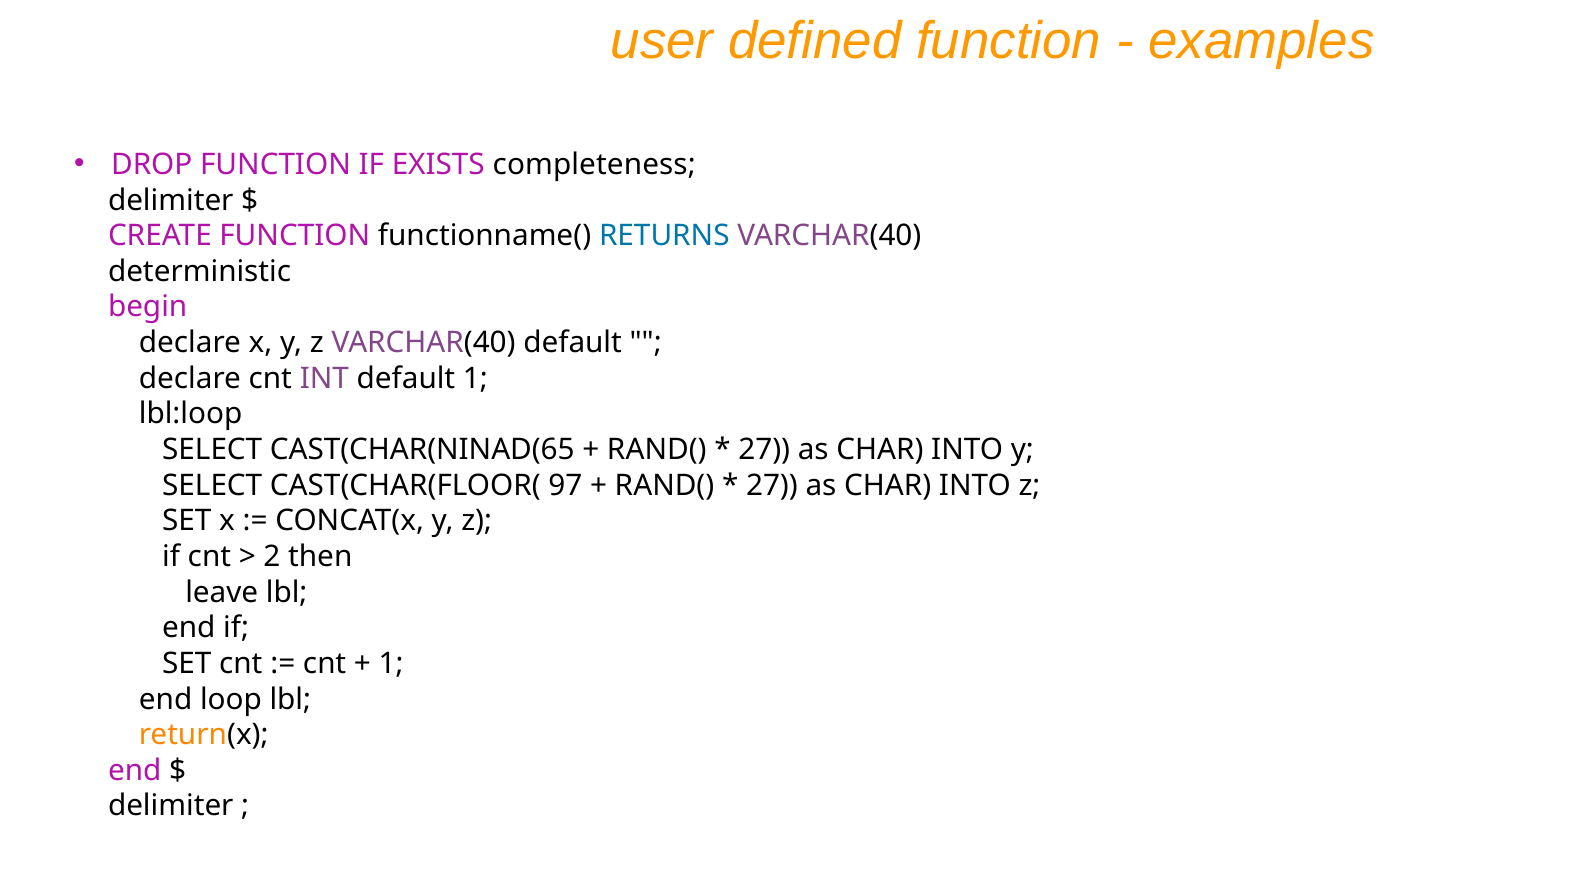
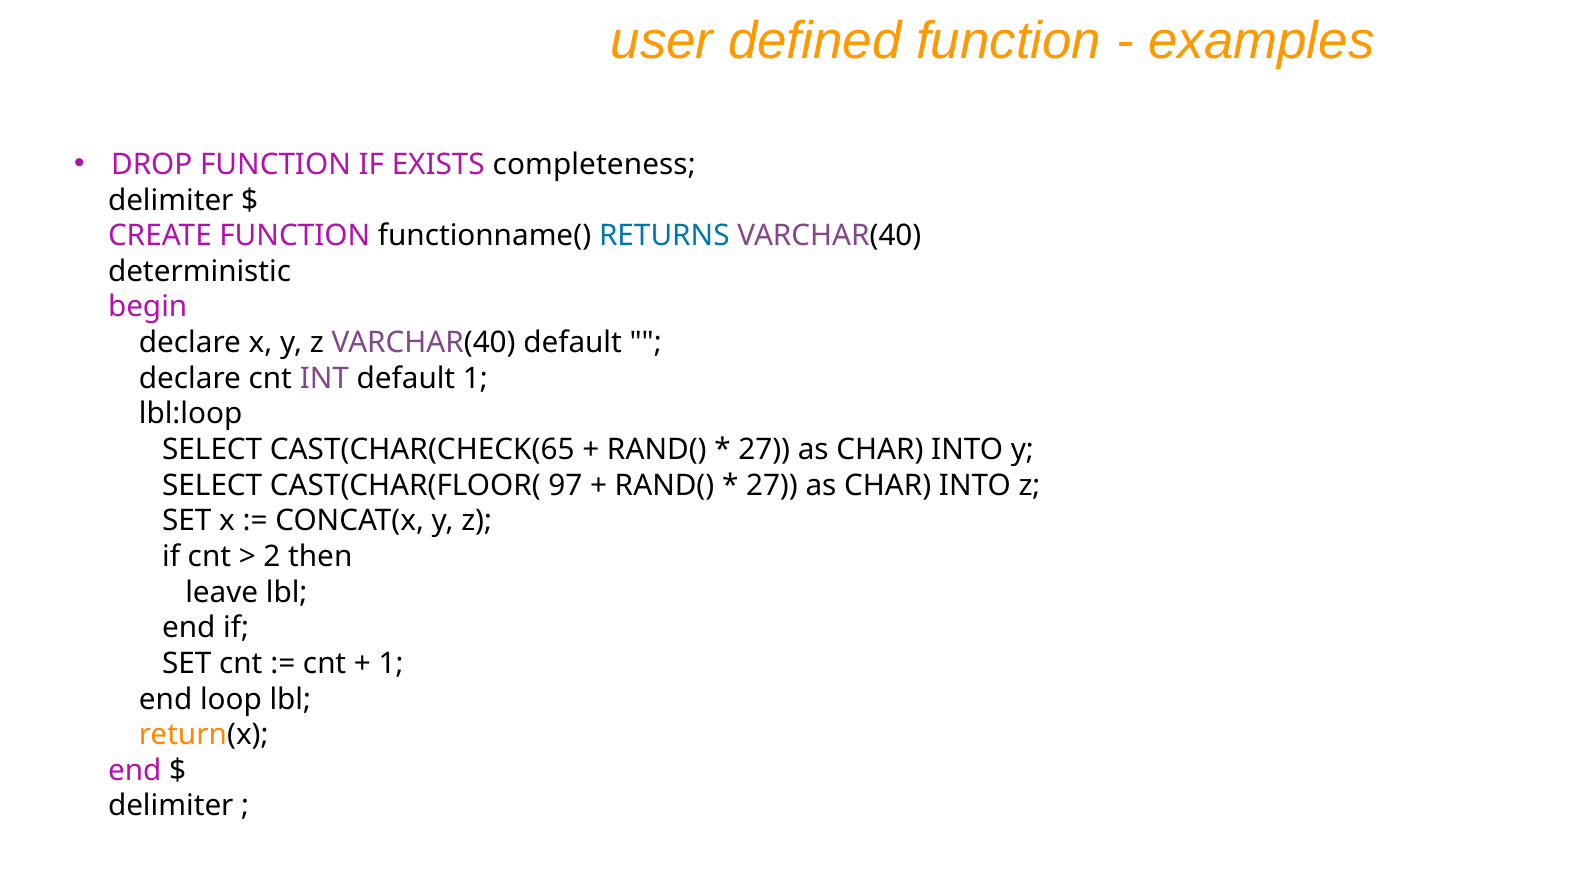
CAST(CHAR(NINAD(65: CAST(CHAR(NINAD(65 -> CAST(CHAR(CHECK(65
